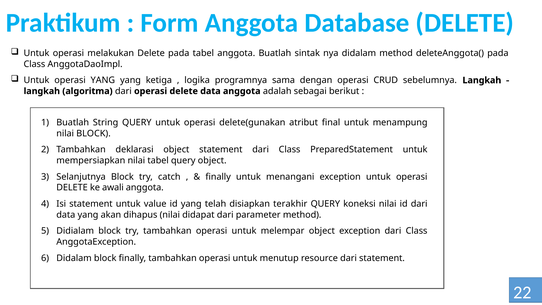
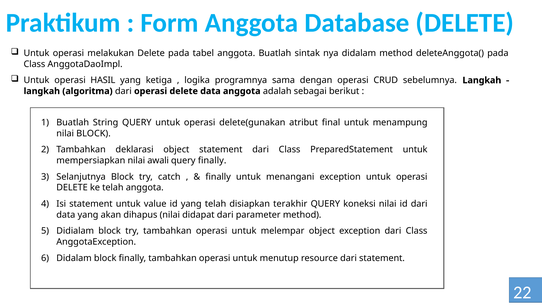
operasi YANG: YANG -> HASIL
nilai tabel: tabel -> awali
query object: object -> finally
ke awali: awali -> telah
